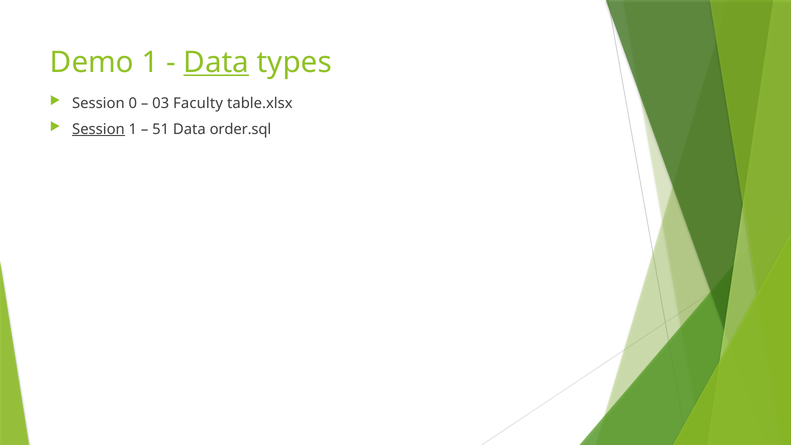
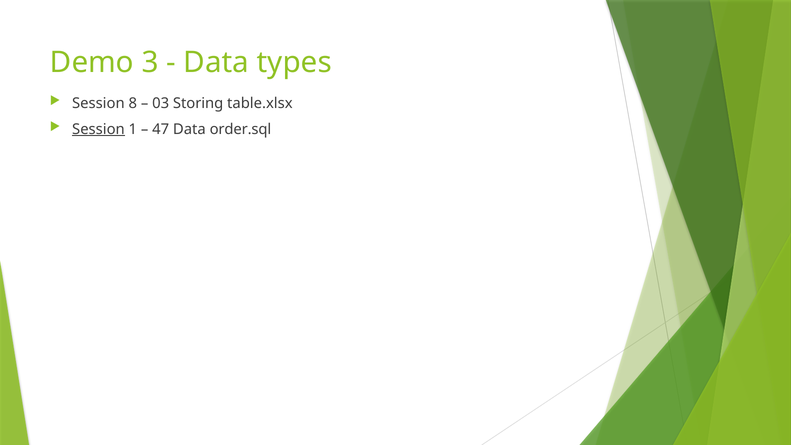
Demo 1: 1 -> 3
Data at (216, 62) underline: present -> none
0: 0 -> 8
Faculty: Faculty -> Storing
51: 51 -> 47
